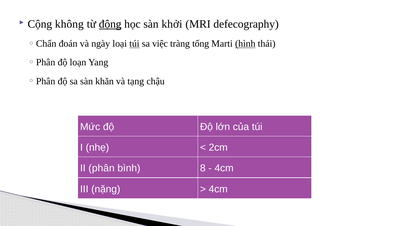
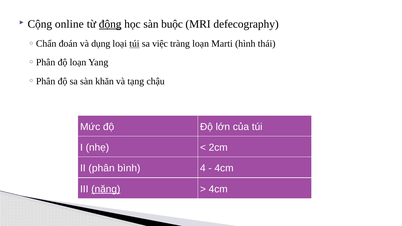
không: không -> online
khởi: khởi -> buộc
ngày: ngày -> dụng
tràng tống: tống -> loạn
hình underline: present -> none
8: 8 -> 4
nặng underline: none -> present
